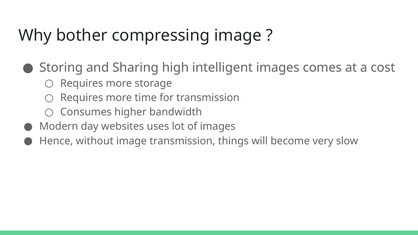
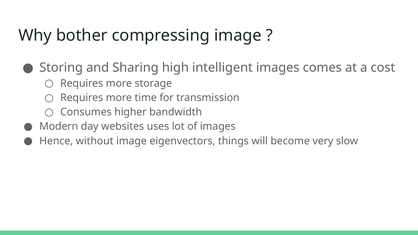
image transmission: transmission -> eigenvectors
